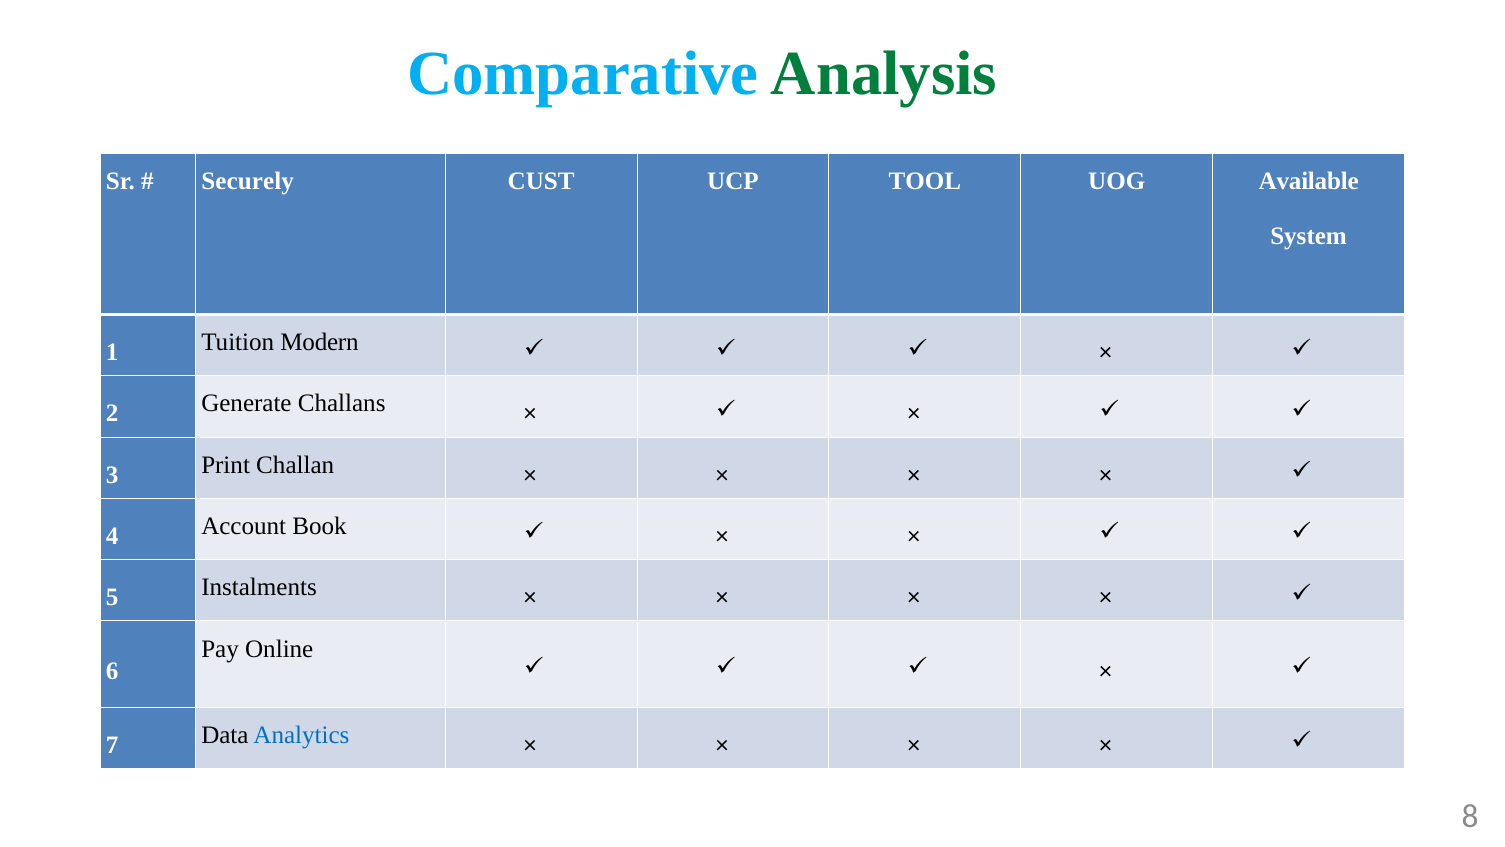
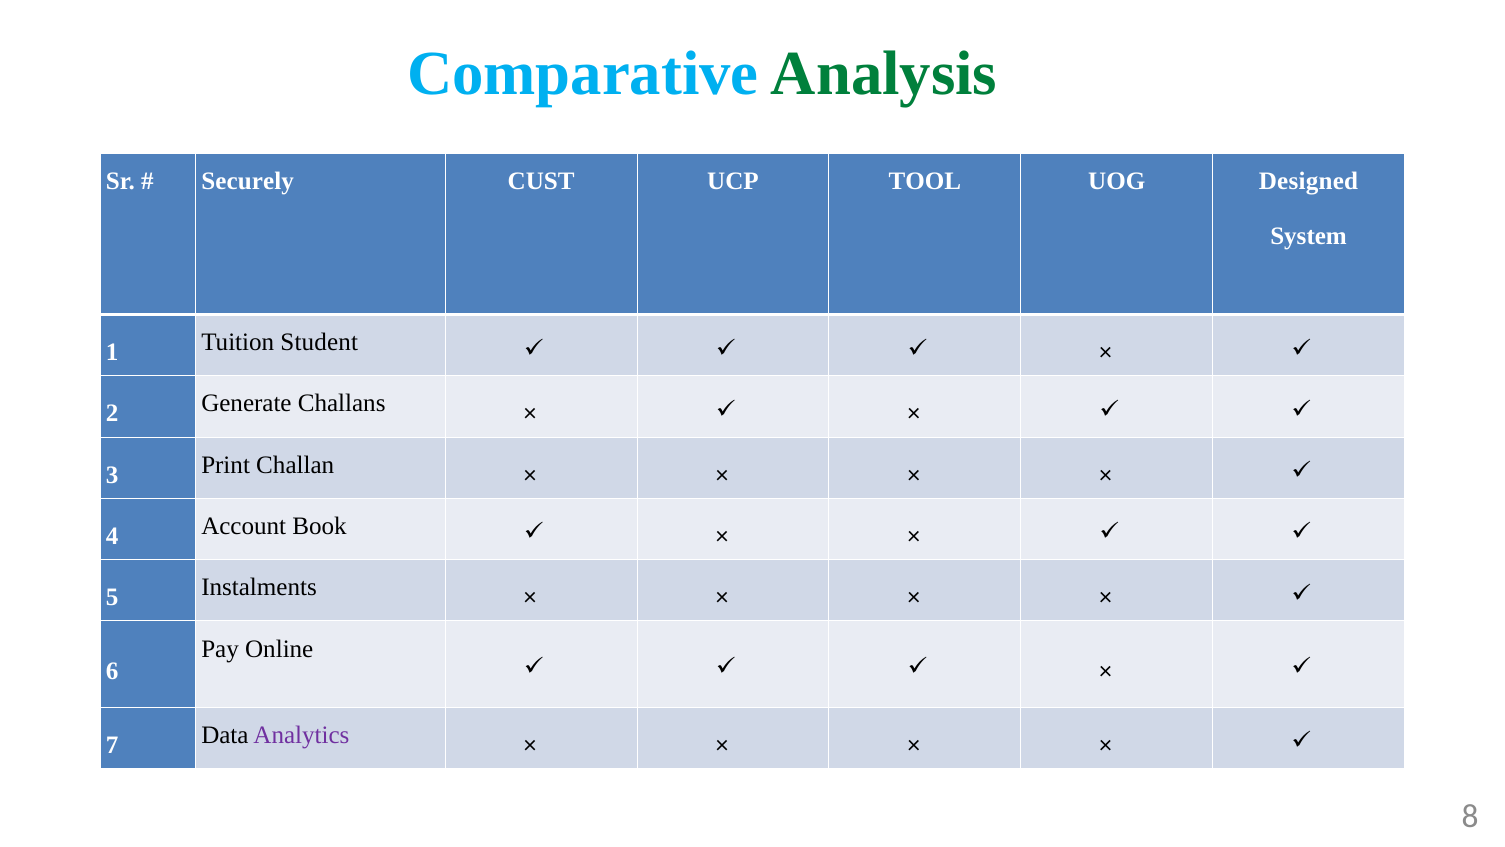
Available: Available -> Designed
Modern: Modern -> Student
Analytics colour: blue -> purple
